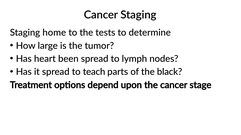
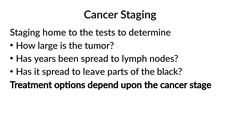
heart: heart -> years
teach: teach -> leave
